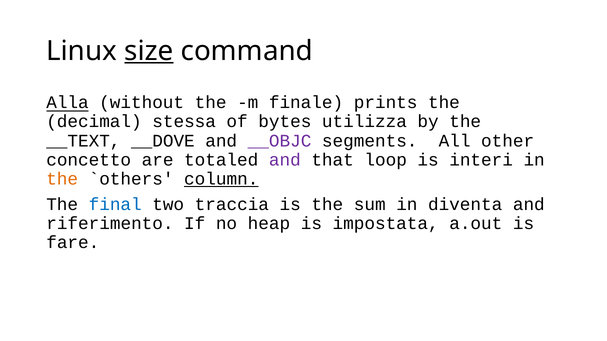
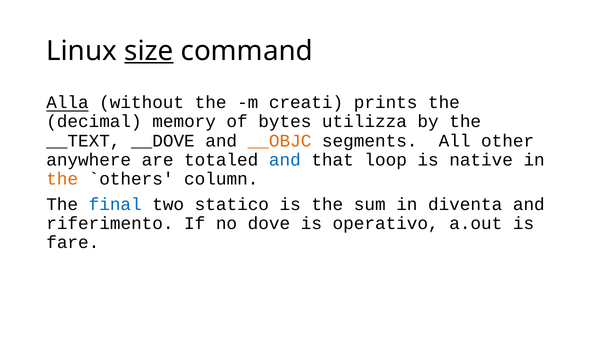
finale: finale -> creati
stessa: stessa -> memory
__OBJC colour: purple -> orange
concetto: concetto -> anywhere
and at (285, 160) colour: purple -> blue
interi: interi -> native
column underline: present -> none
traccia: traccia -> statico
heap: heap -> dove
impostata: impostata -> operativo
